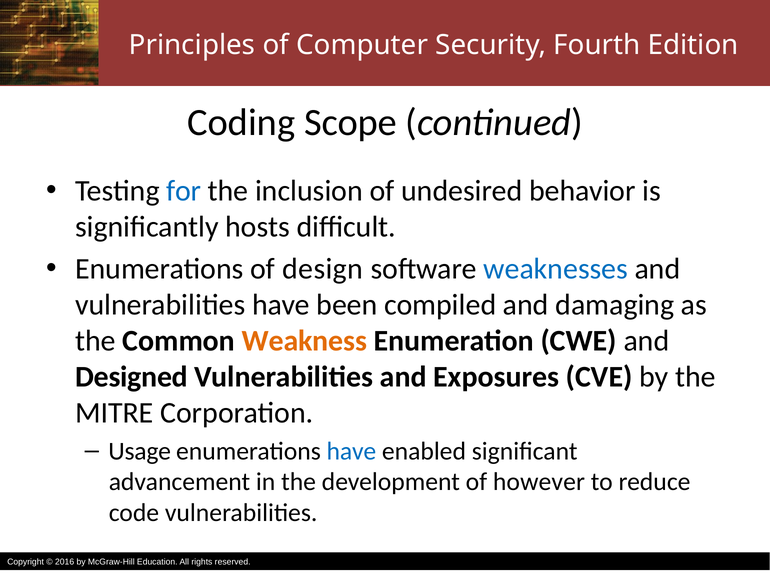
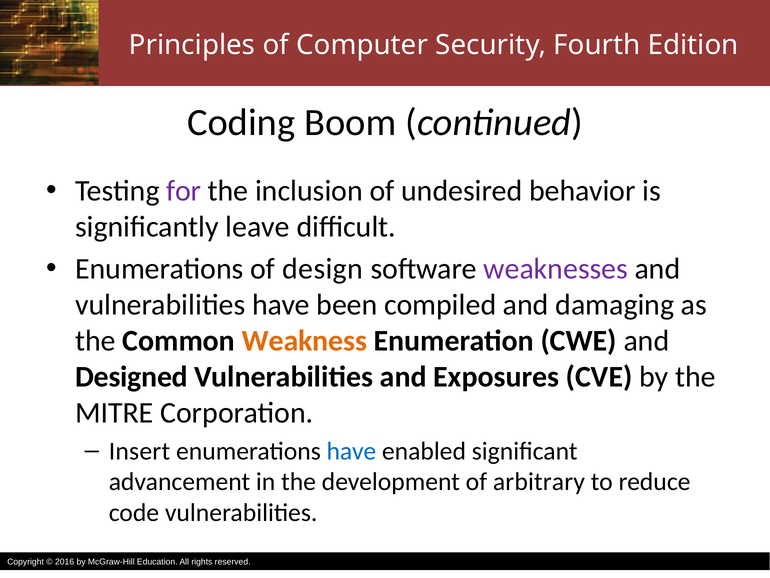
Scope: Scope -> Boom
for colour: blue -> purple
hosts: hosts -> leave
weaknesses colour: blue -> purple
Usage: Usage -> Insert
however: however -> arbitrary
